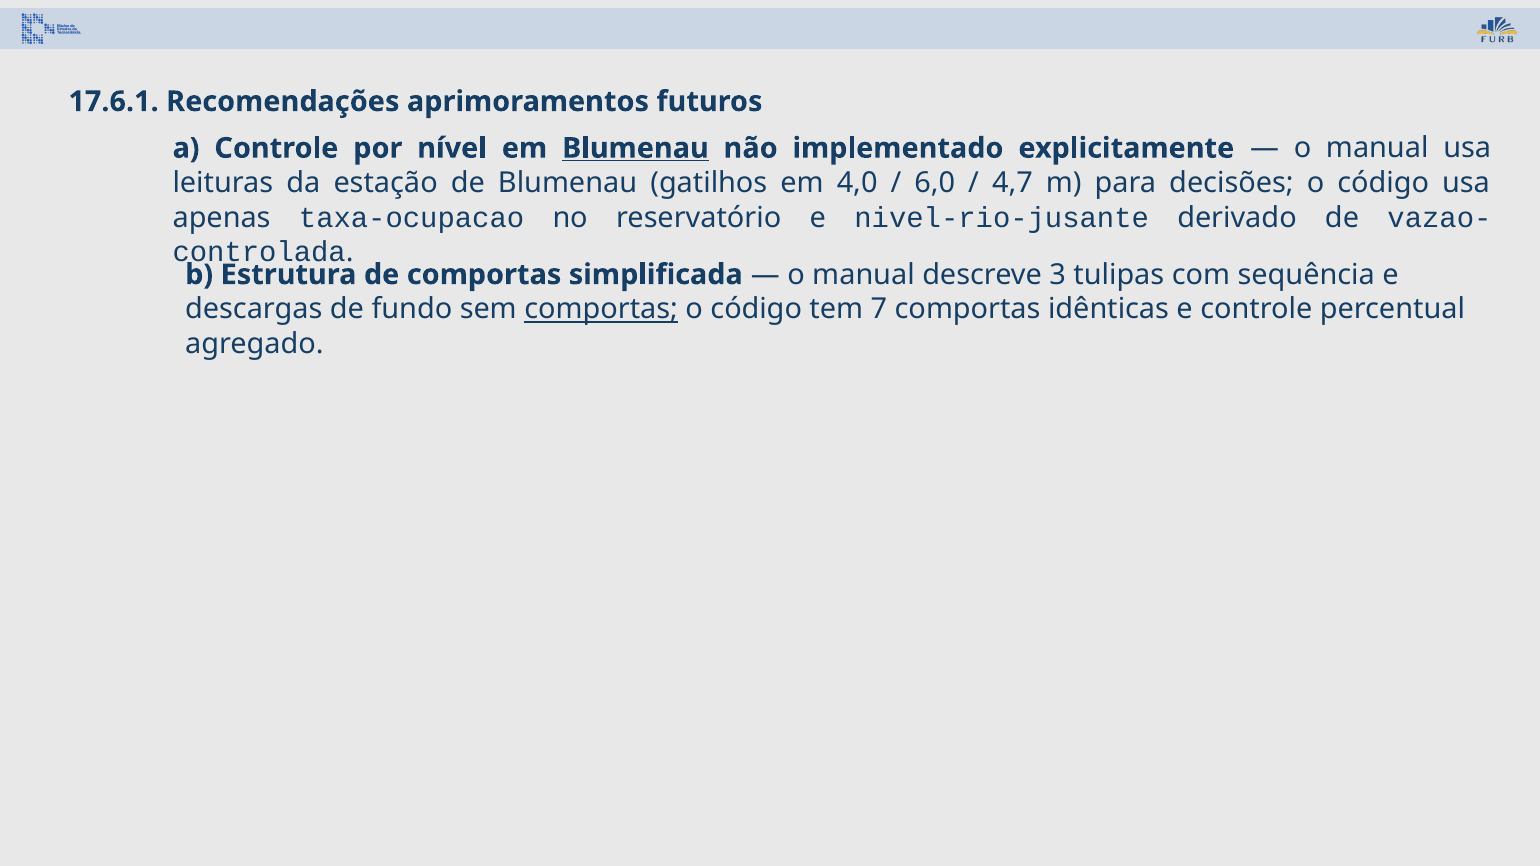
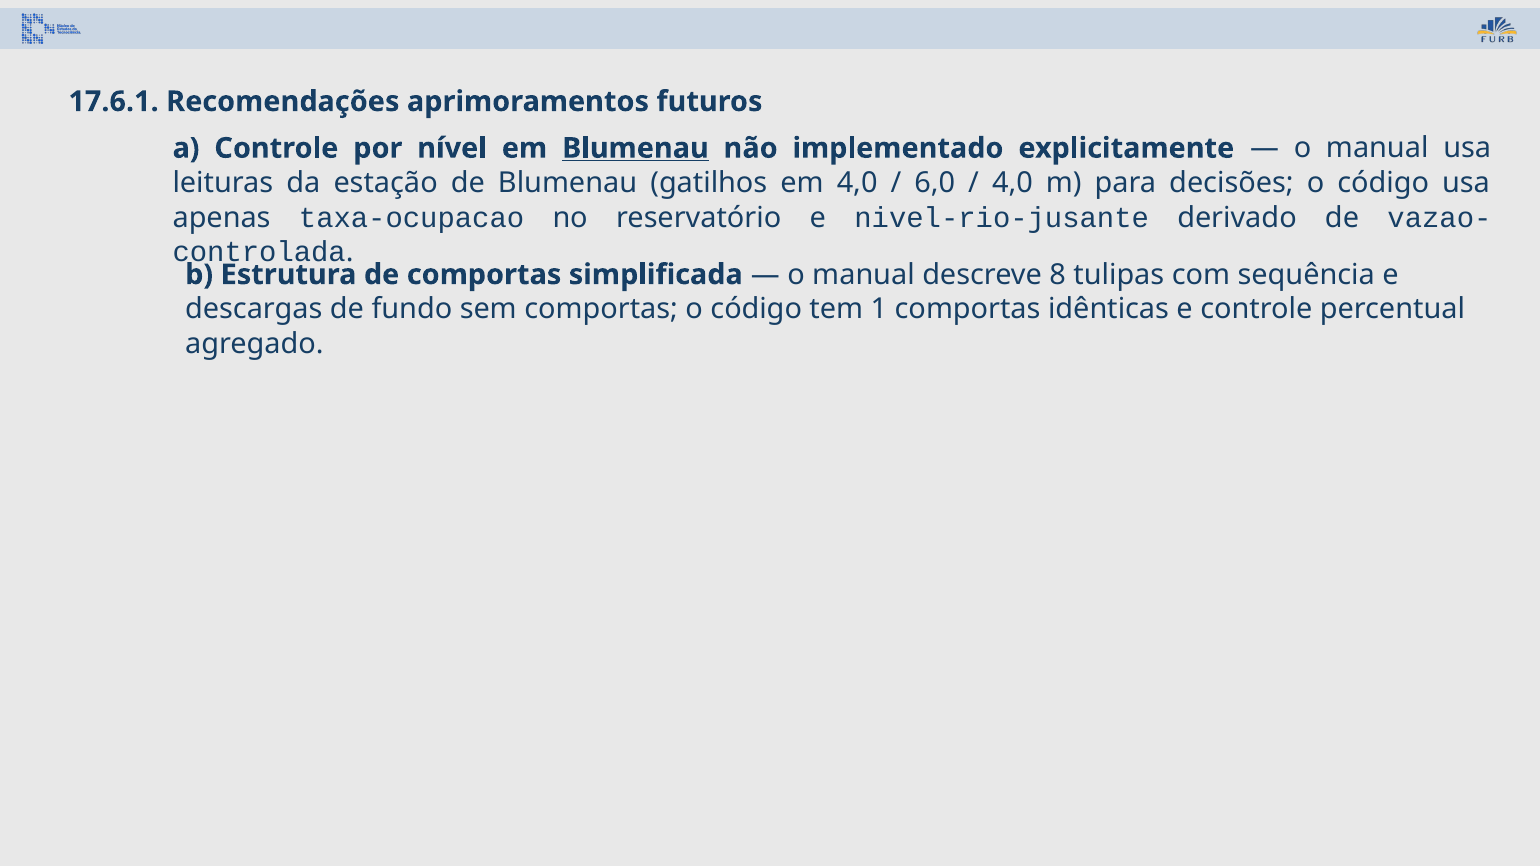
4,7 at (1012, 183): 4,7 -> 4,0
3: 3 -> 8
comportas at (601, 309) underline: present -> none
7: 7 -> 1
